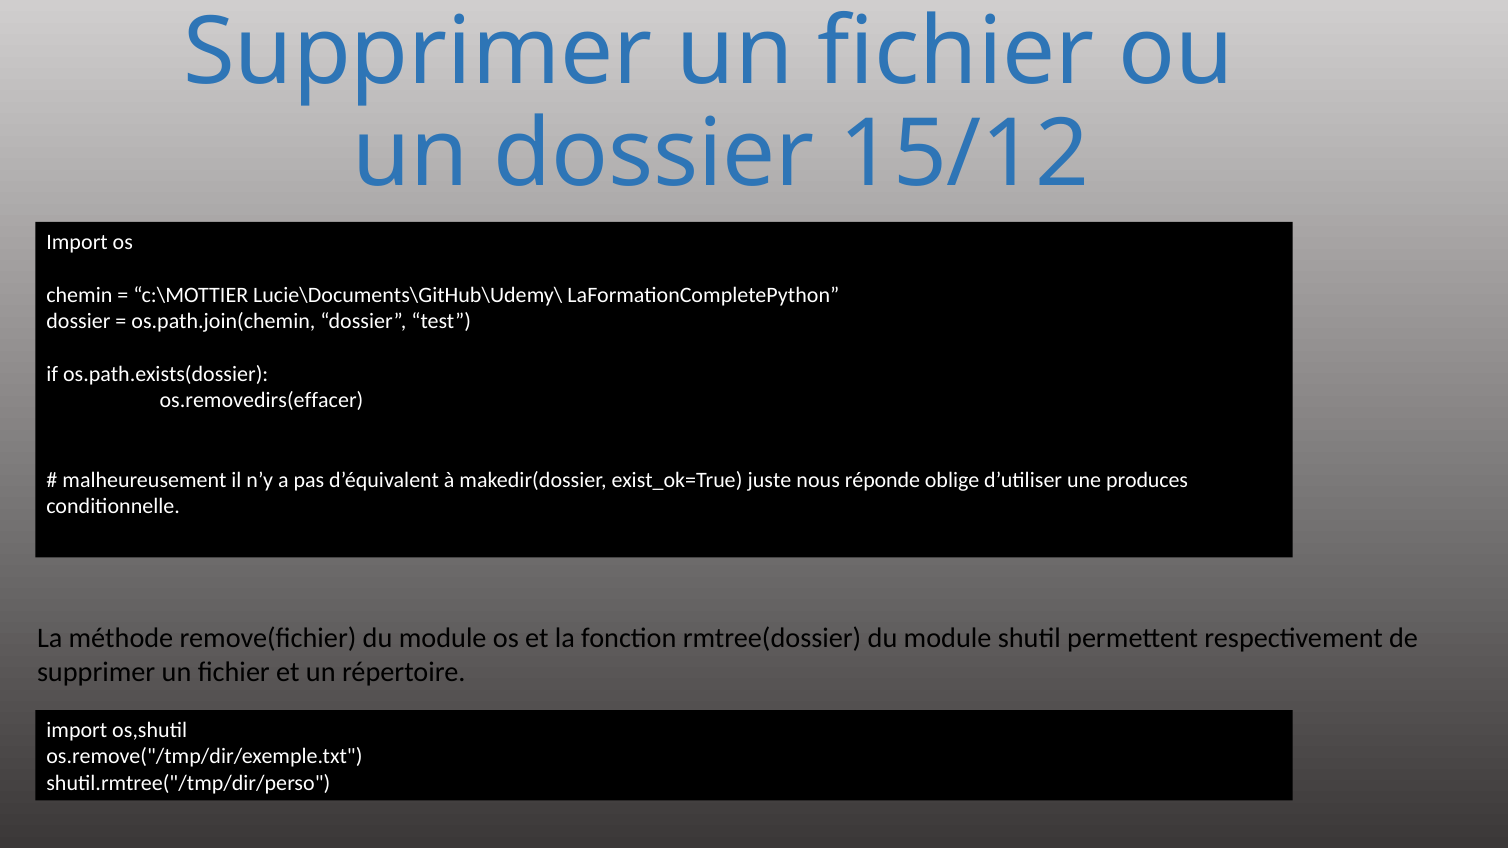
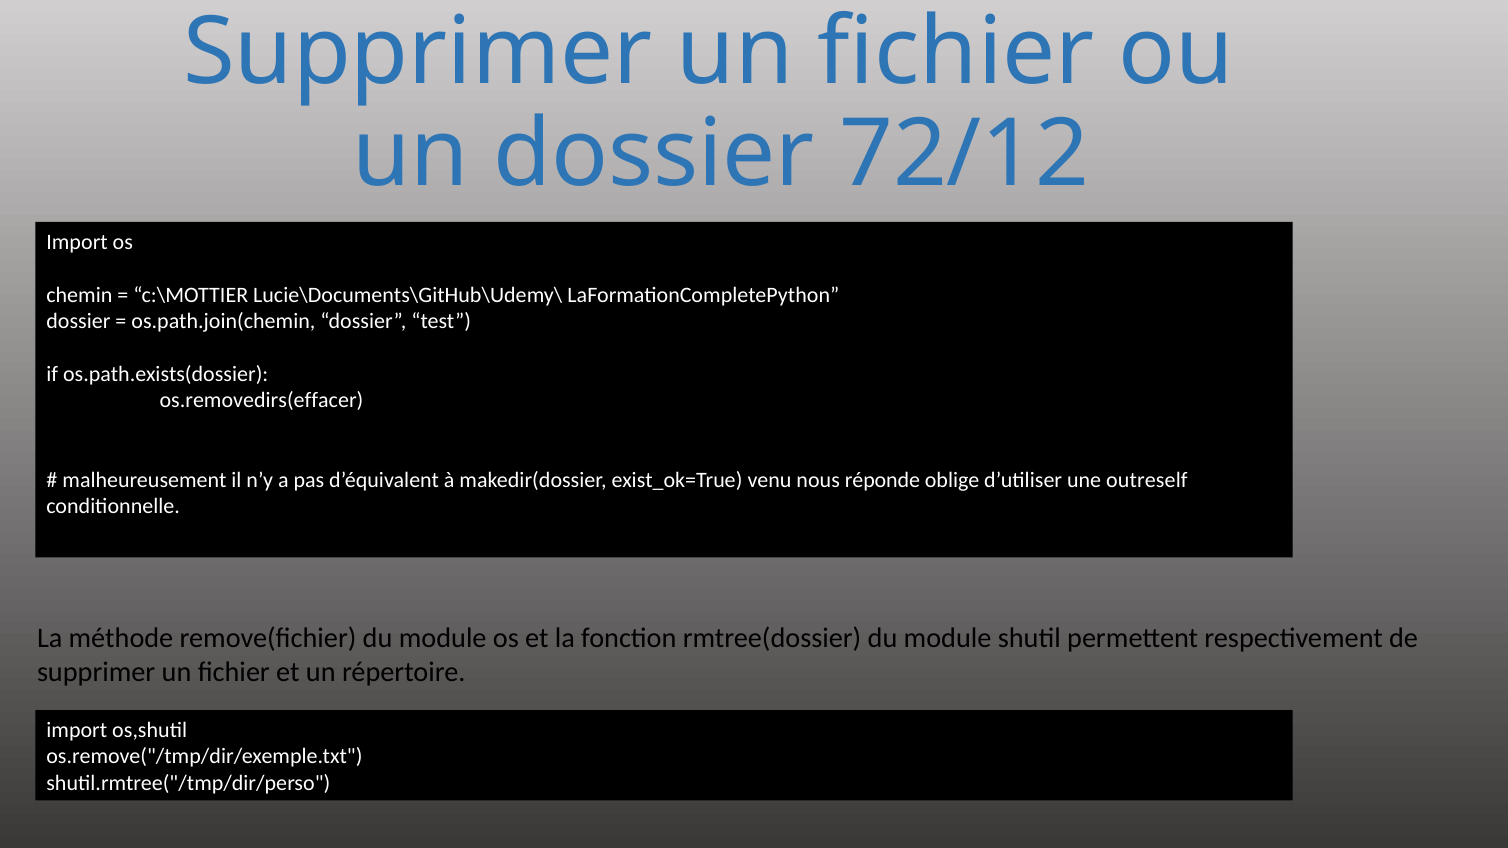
15/12: 15/12 -> 72/12
juste: juste -> venu
produces: produces -> outreself
